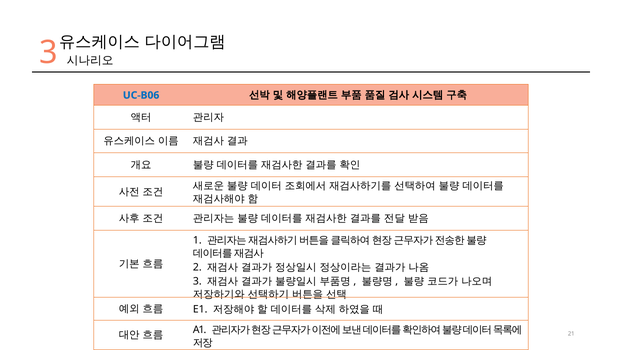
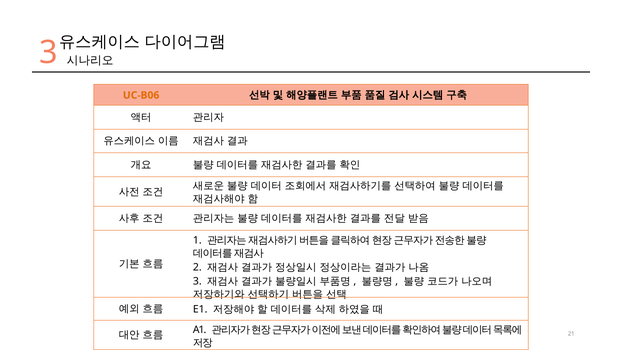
UC-B06 colour: blue -> orange
